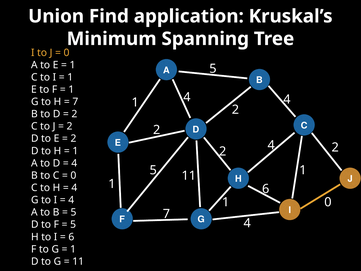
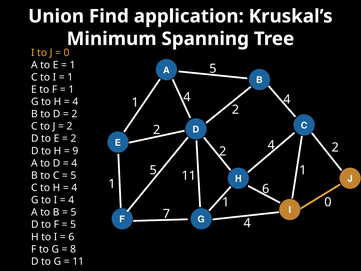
7 at (75, 102): 7 -> 4
1 at (75, 151): 1 -> 9
0 at (73, 175): 0 -> 5
1 at (73, 249): 1 -> 8
